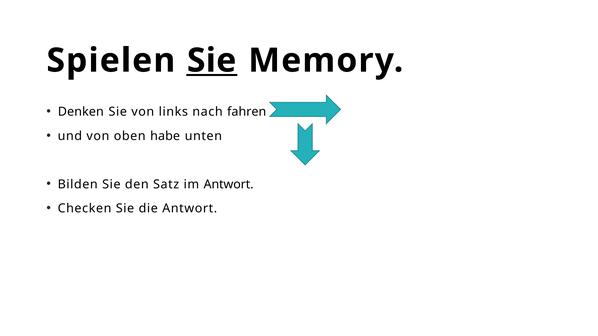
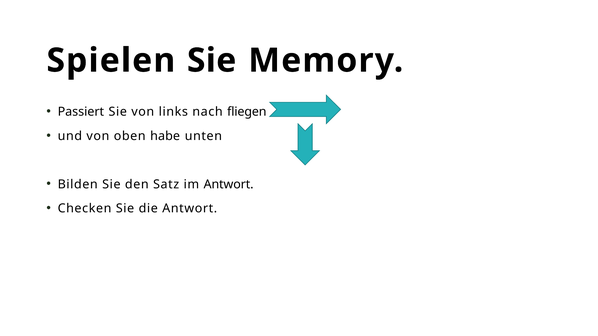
Sie at (212, 61) underline: present -> none
Denken: Denken -> Passiert
fahren: fahren -> fliegen
